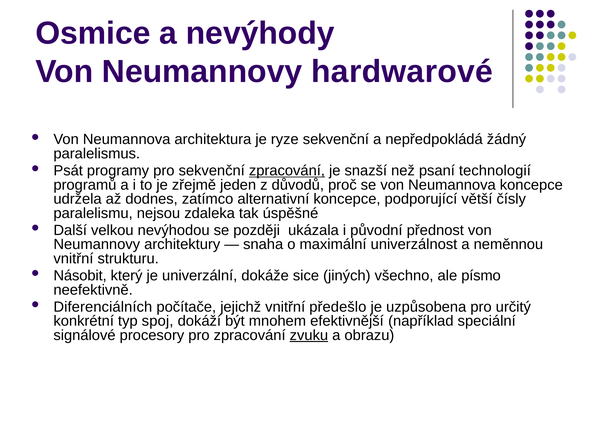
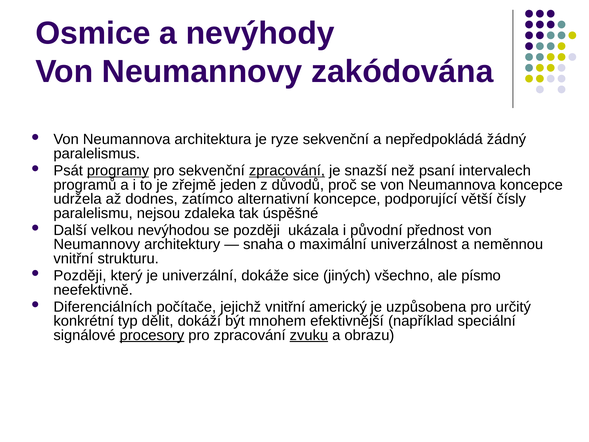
hardwarové: hardwarové -> zakódována
programy underline: none -> present
technologií: technologií -> intervalech
Násobit at (80, 276): Násobit -> Později
předešlo: předešlo -> americký
spoj: spoj -> dělit
procesory underline: none -> present
